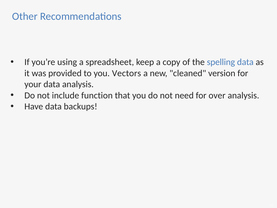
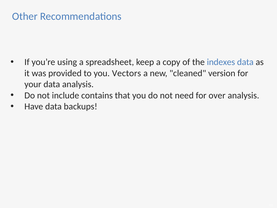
spelling: spelling -> indexes
function: function -> contains
